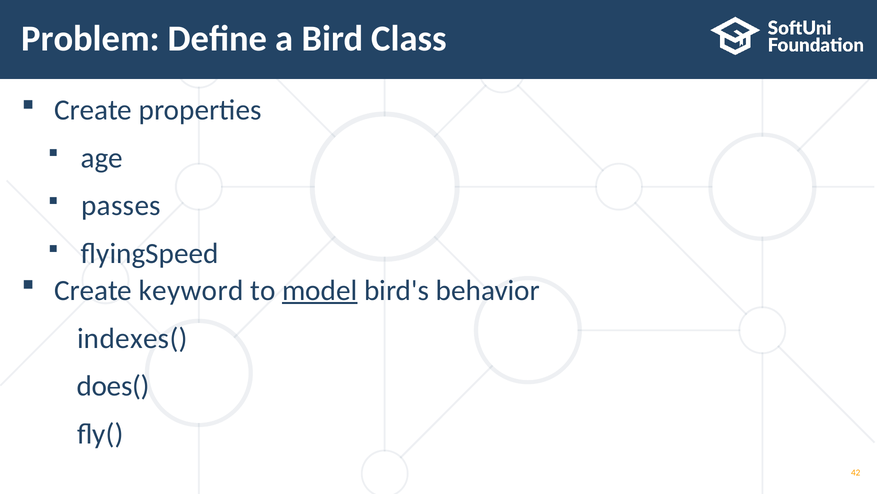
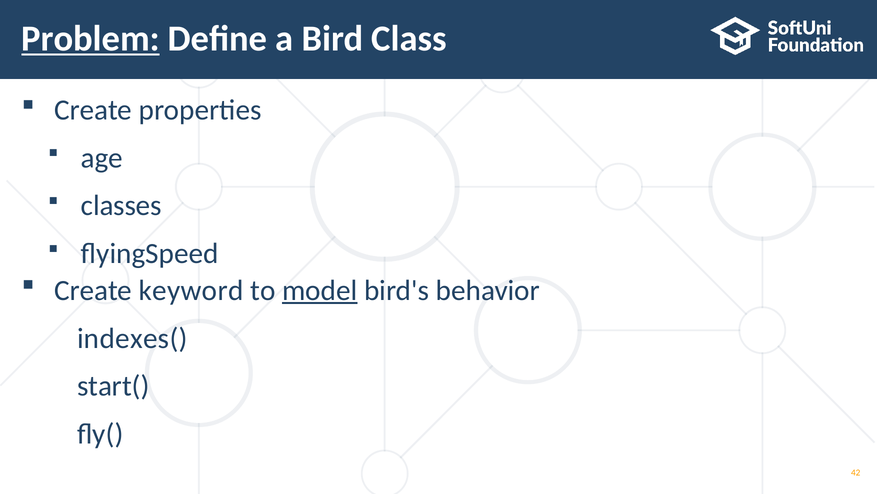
Problem underline: none -> present
passes: passes -> classes
does(: does( -> start(
